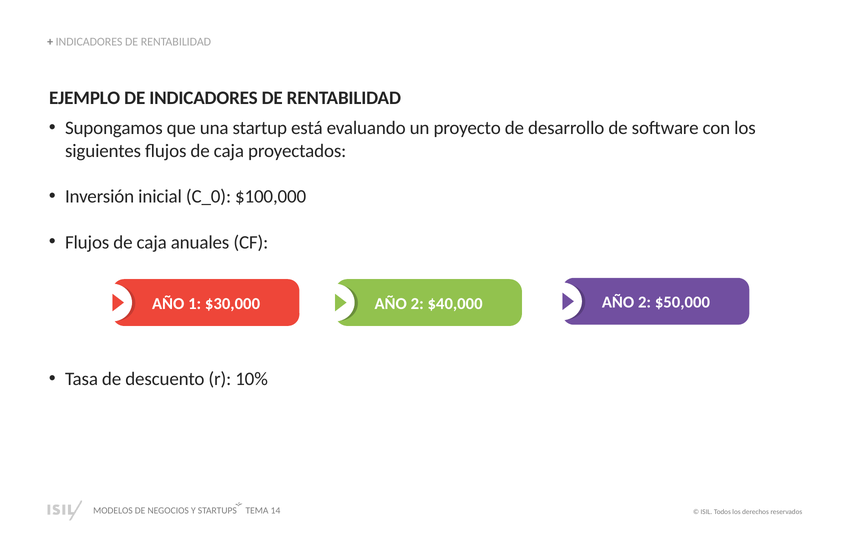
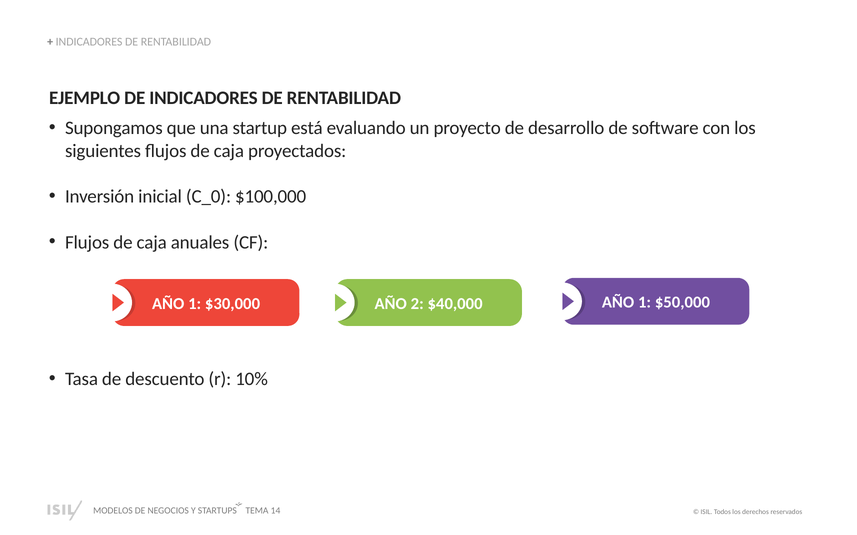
2 at (645, 303): 2 -> 1
